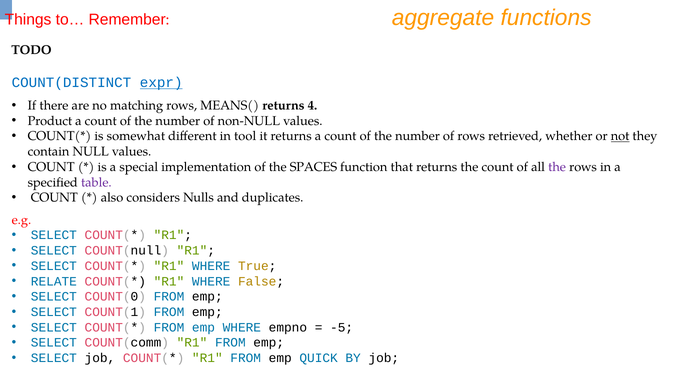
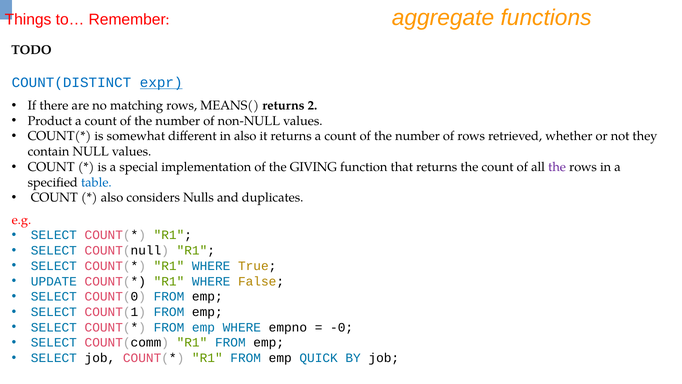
4: 4 -> 2
in tool: tool -> also
not underline: present -> none
SPACES: SPACES -> GIVING
table colour: purple -> blue
RELATE: RELATE -> UPDATE
-5: -5 -> -0
